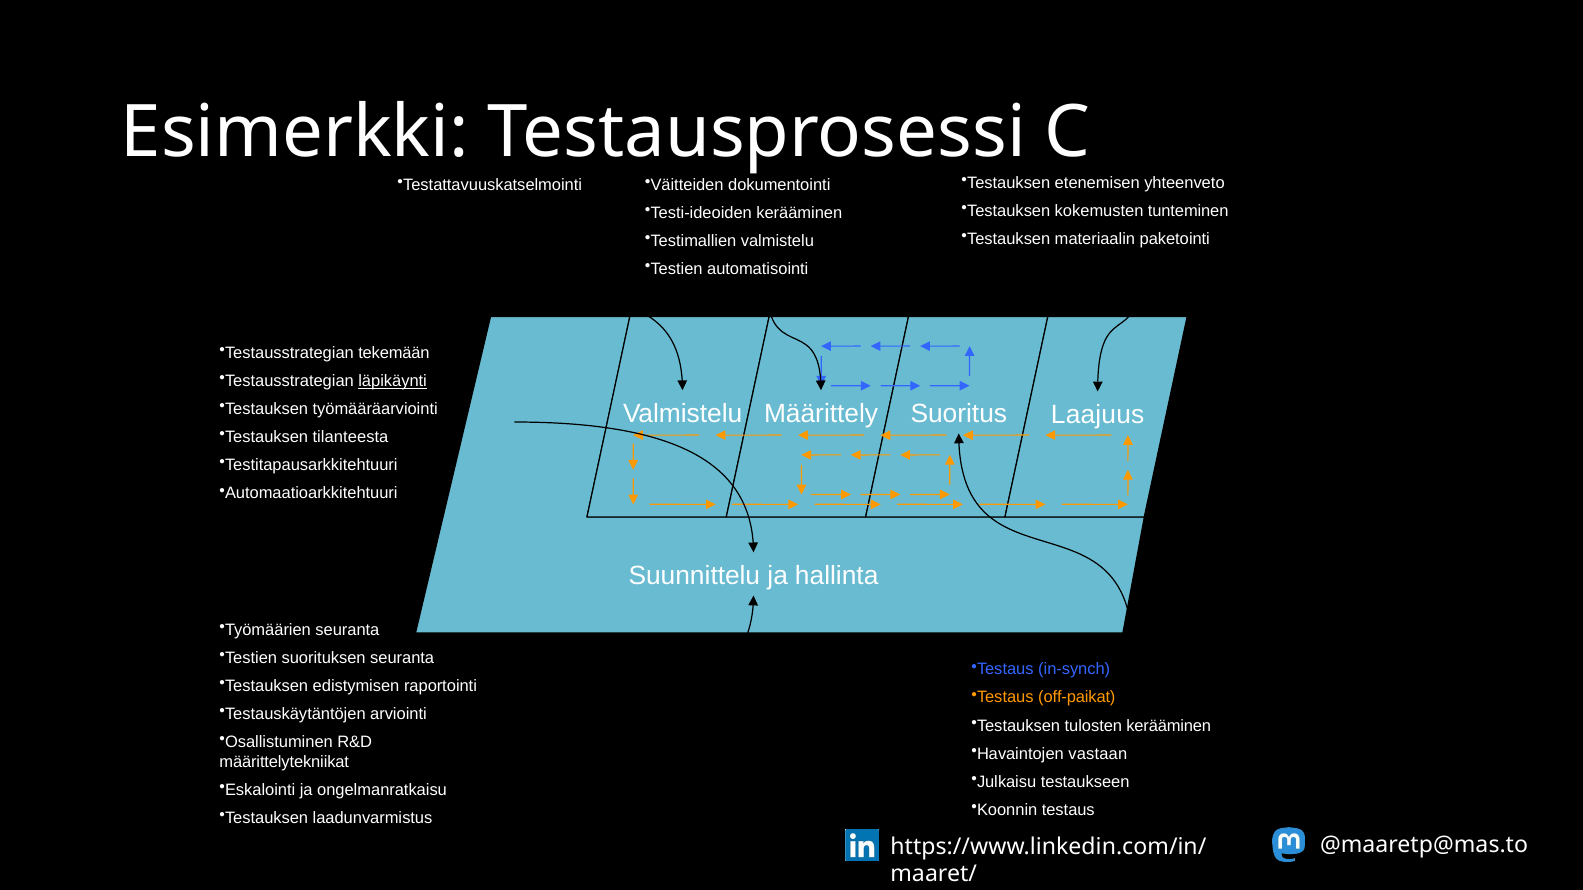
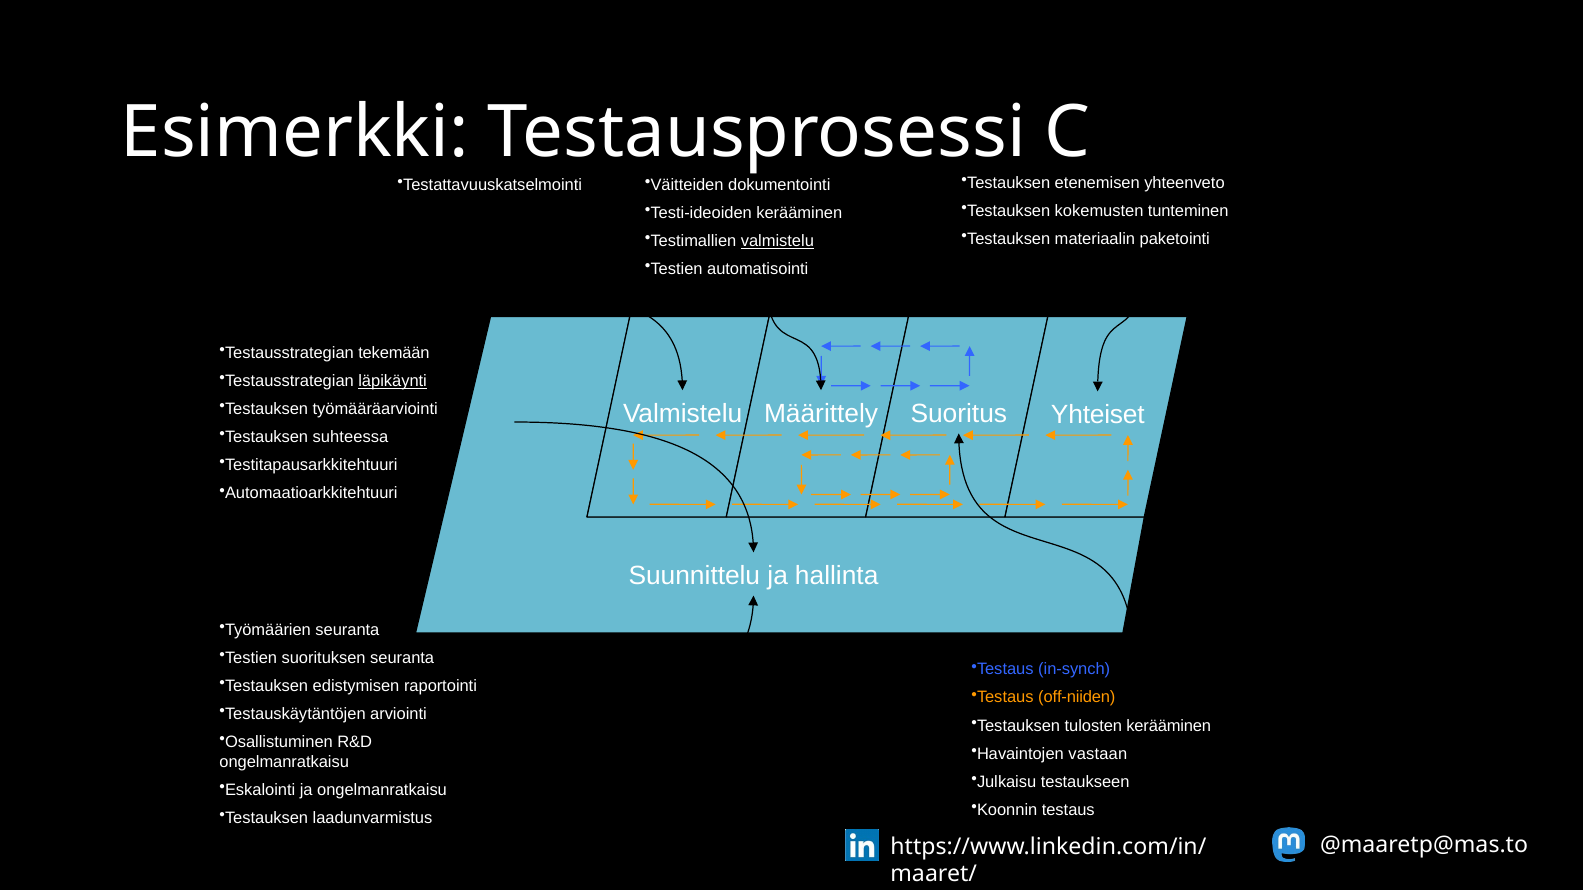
valmistelu at (777, 241) underline: none -> present
Laajuus: Laajuus -> Yhteiset
tilanteesta: tilanteesta -> suhteessa
off-paikat: off-paikat -> off-niiden
määrittelytekniikat at (284, 762): määrittelytekniikat -> ongelmanratkaisu
